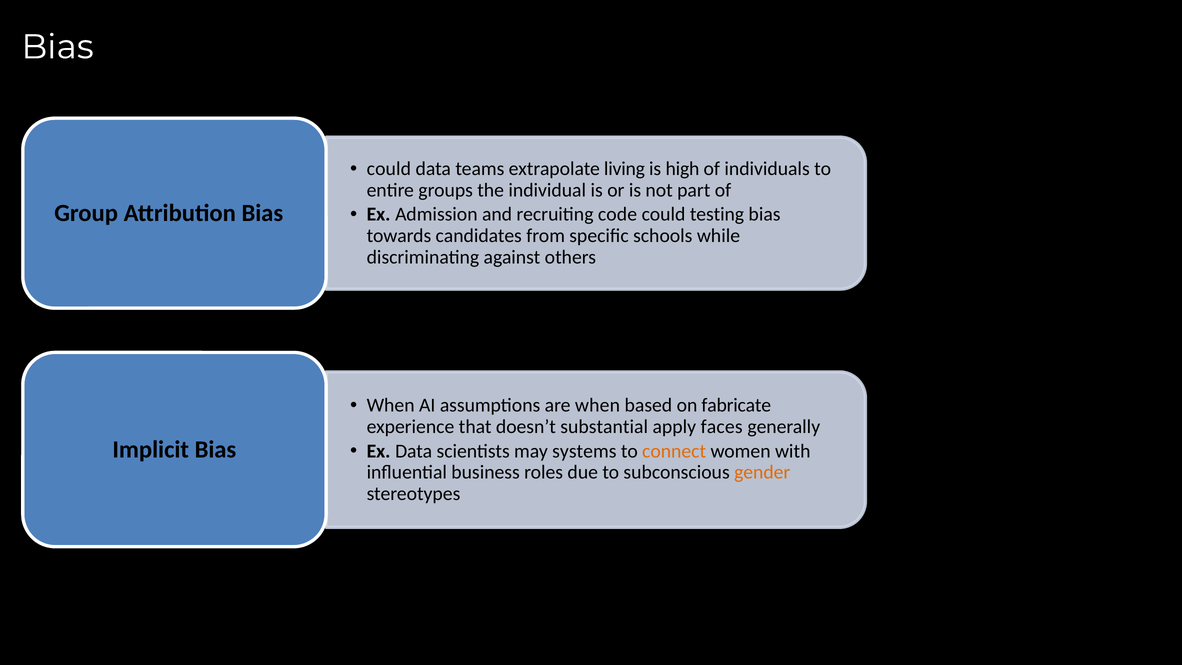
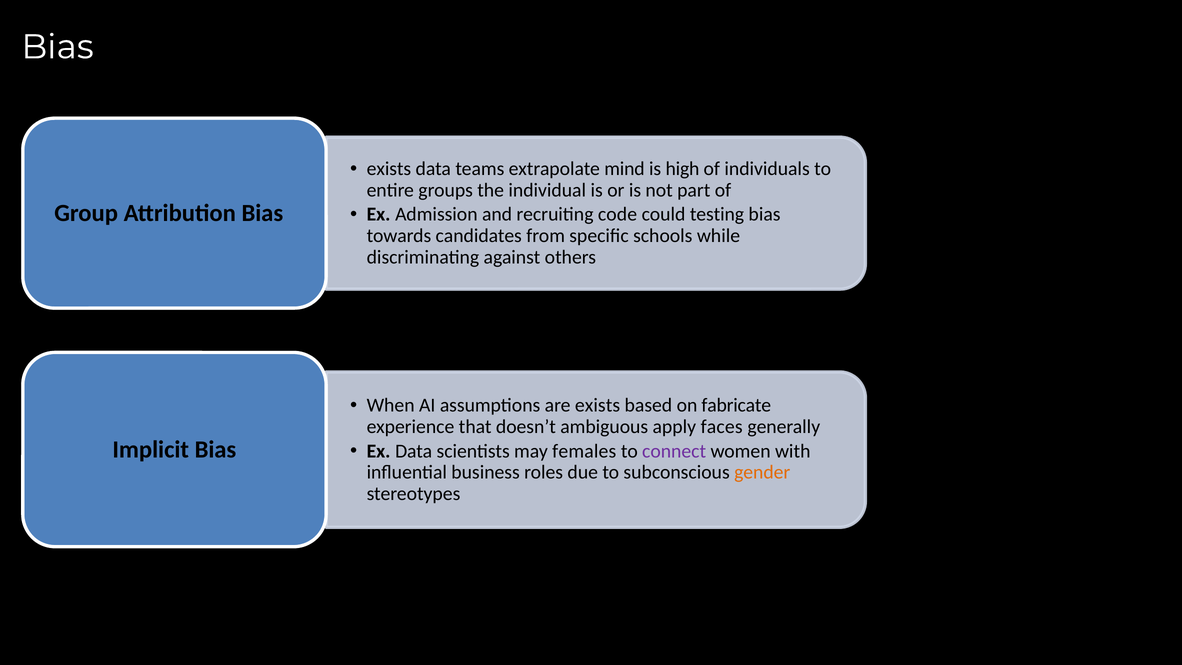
could at (389, 169): could -> exists
living: living -> mind
are when: when -> exists
substantial: substantial -> ambiguous
systems: systems -> females
connect colour: orange -> purple
